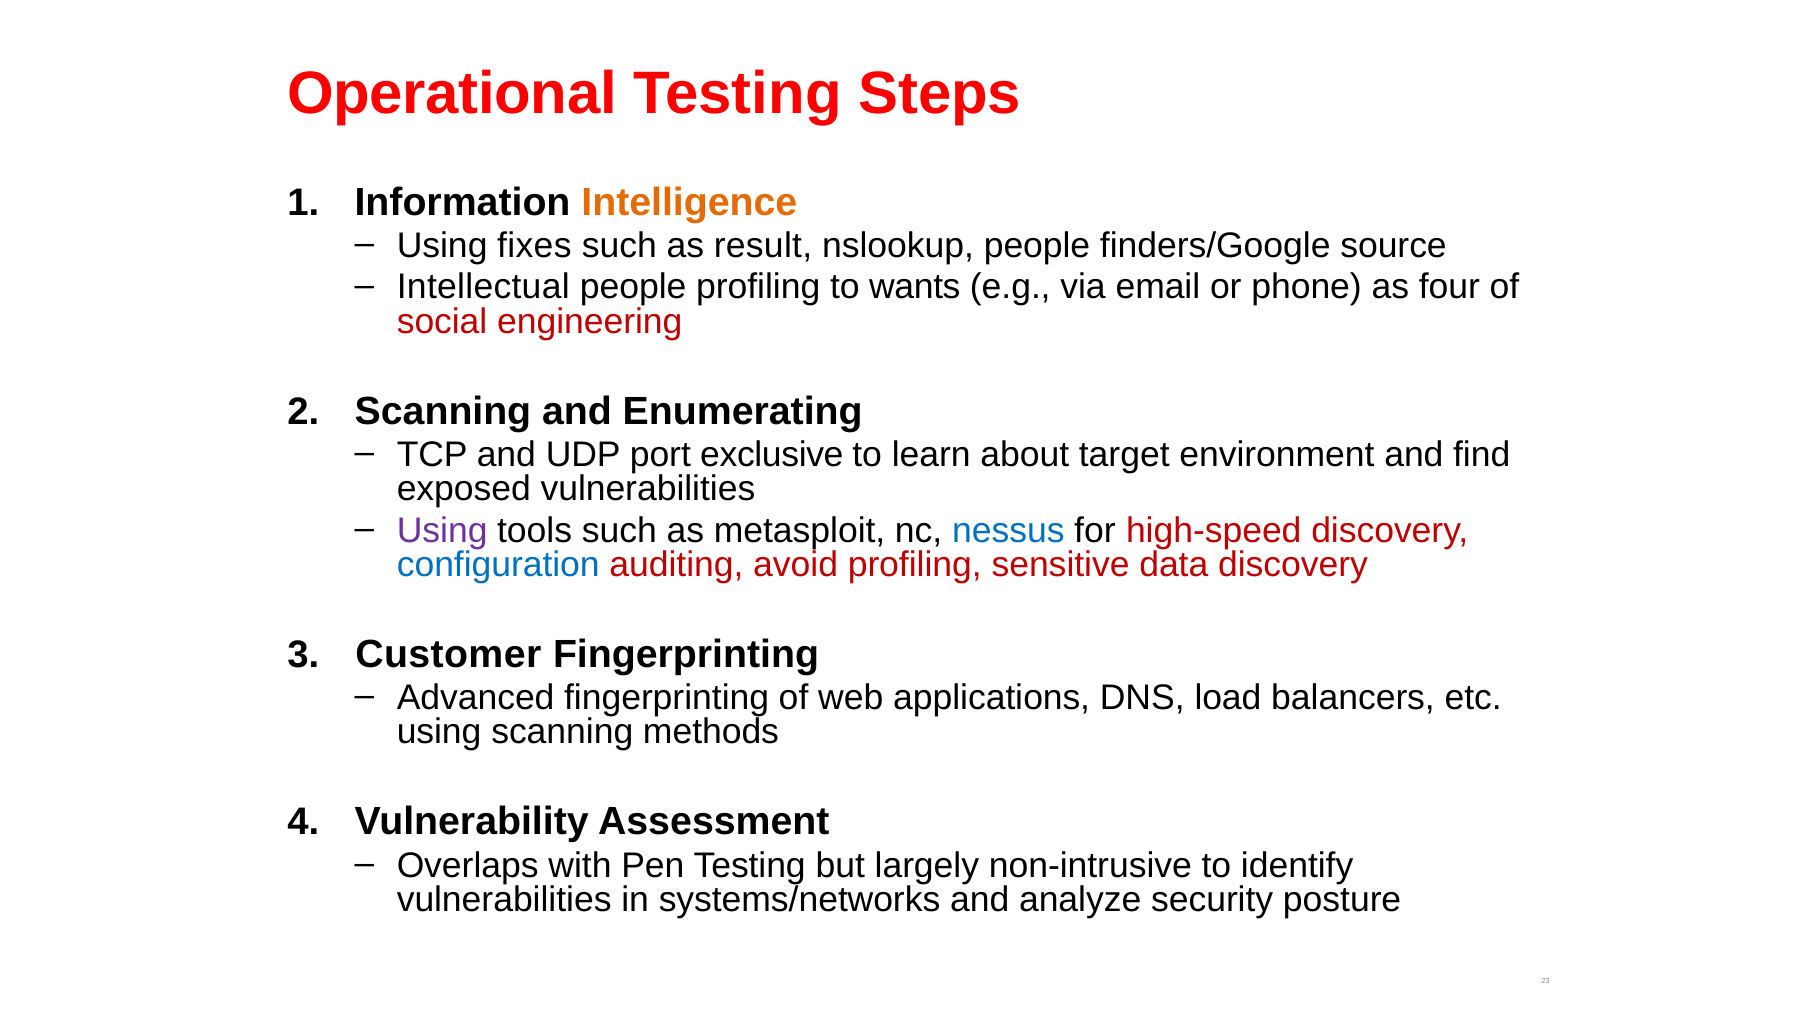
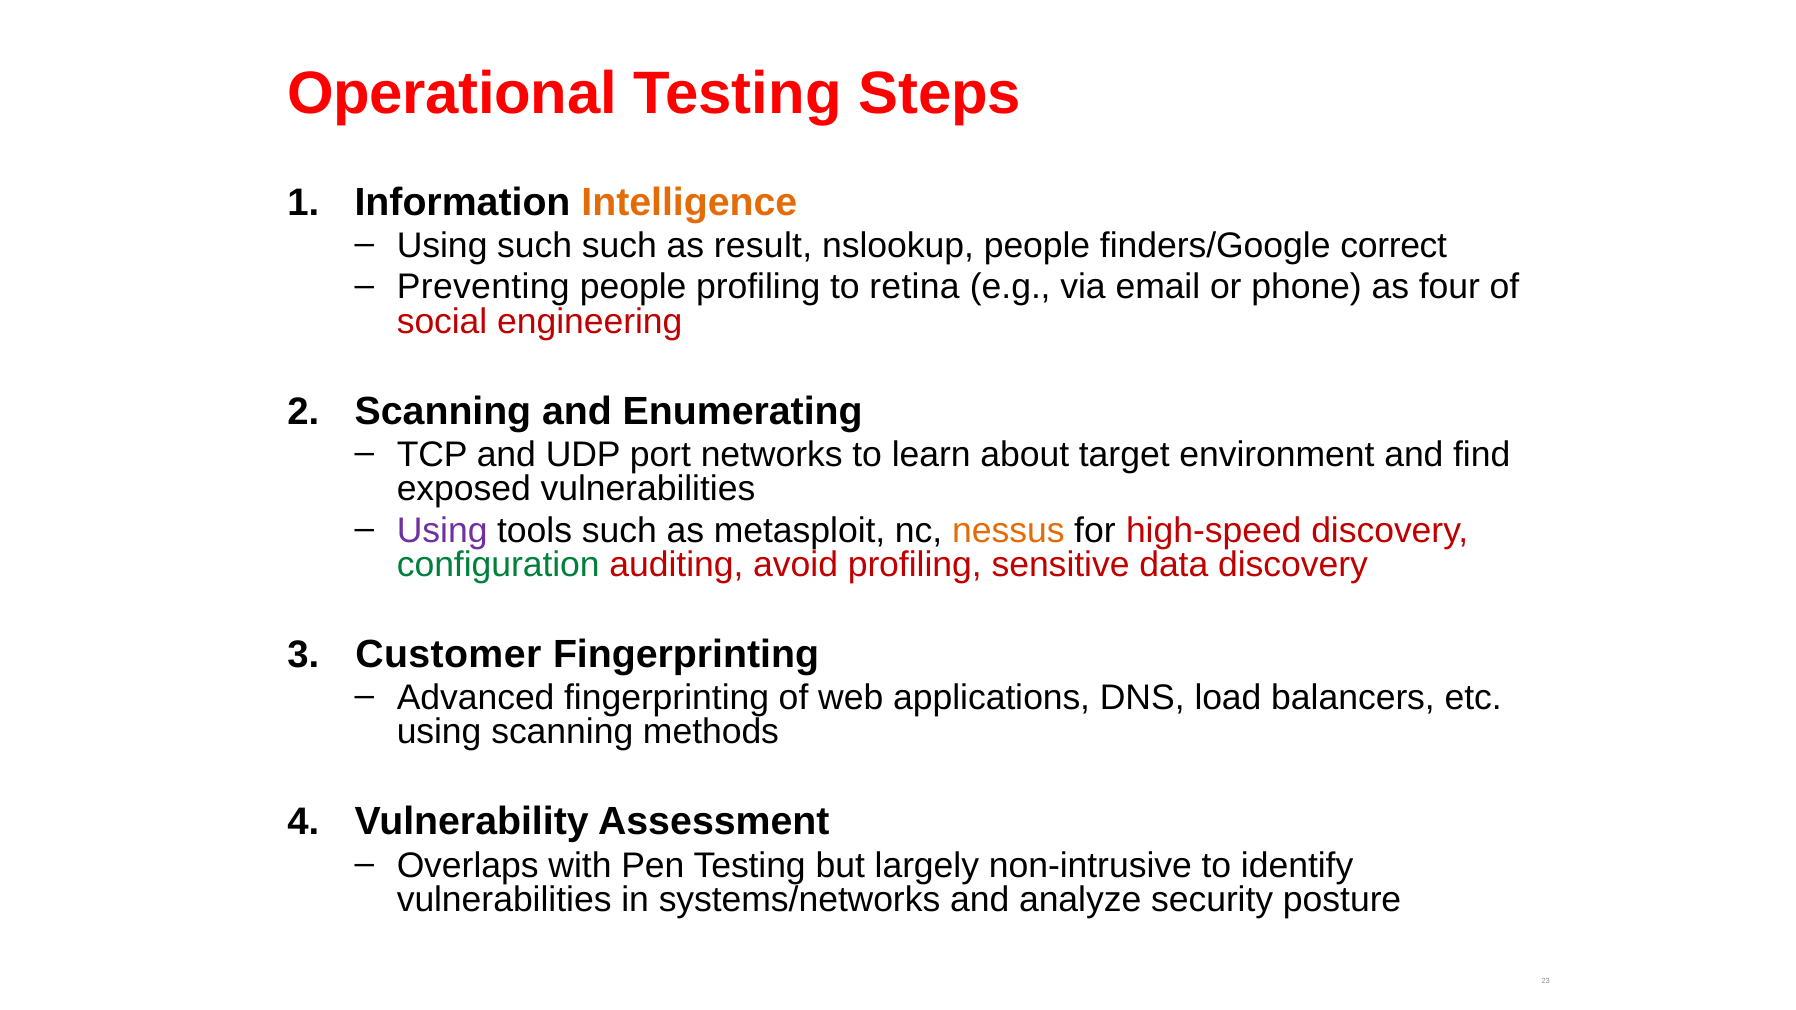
Using fixes: fixes -> such
source: source -> correct
Intellectual: Intellectual -> Preventing
wants: wants -> retina
exclusive: exclusive -> networks
nessus colour: blue -> orange
configuration colour: blue -> green
